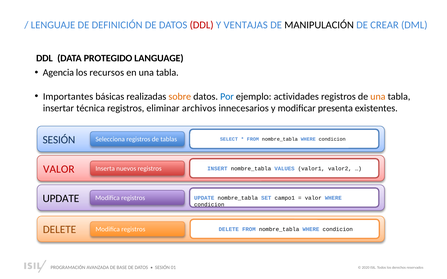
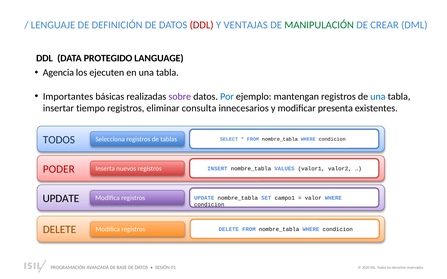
MANIPULACIÓN colour: black -> green
recursos: recursos -> ejecuten
sobre colour: orange -> purple
actividades: actividades -> mantengan
una at (378, 97) colour: orange -> blue
técnica: técnica -> tiempo
archivos: archivos -> consulta
SESIÓN at (59, 140): SESIÓN -> TODOS
VALOR at (59, 169): VALOR -> PODER
